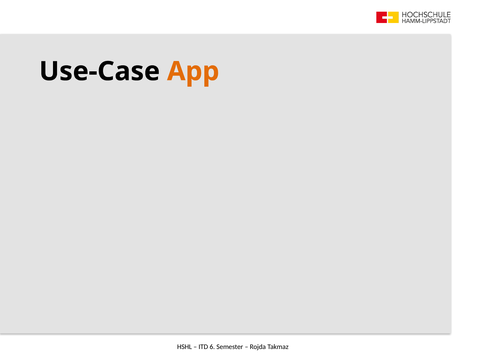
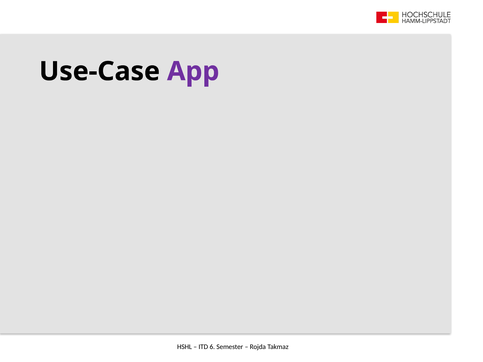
App colour: orange -> purple
